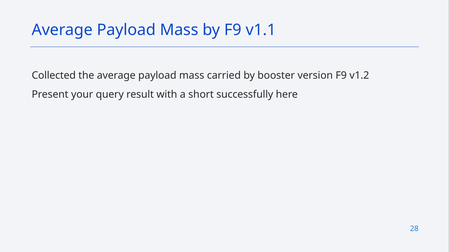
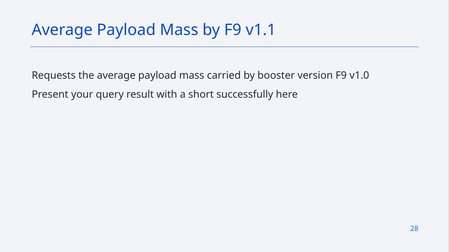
Collected: Collected -> Requests
v1.2: v1.2 -> v1.0
